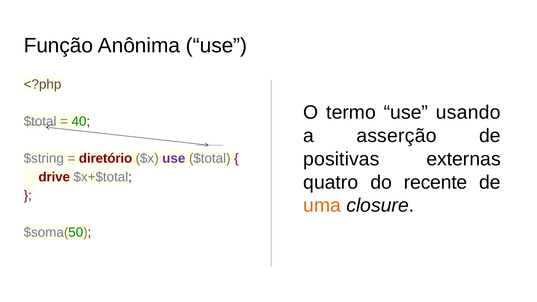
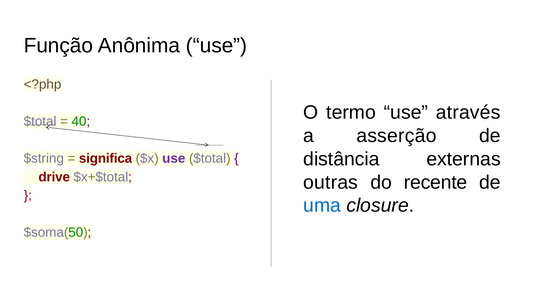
usando: usando -> através
positivas: positivas -> distância
diretório: diretório -> significa
quatro: quatro -> outras
uma colour: orange -> blue
